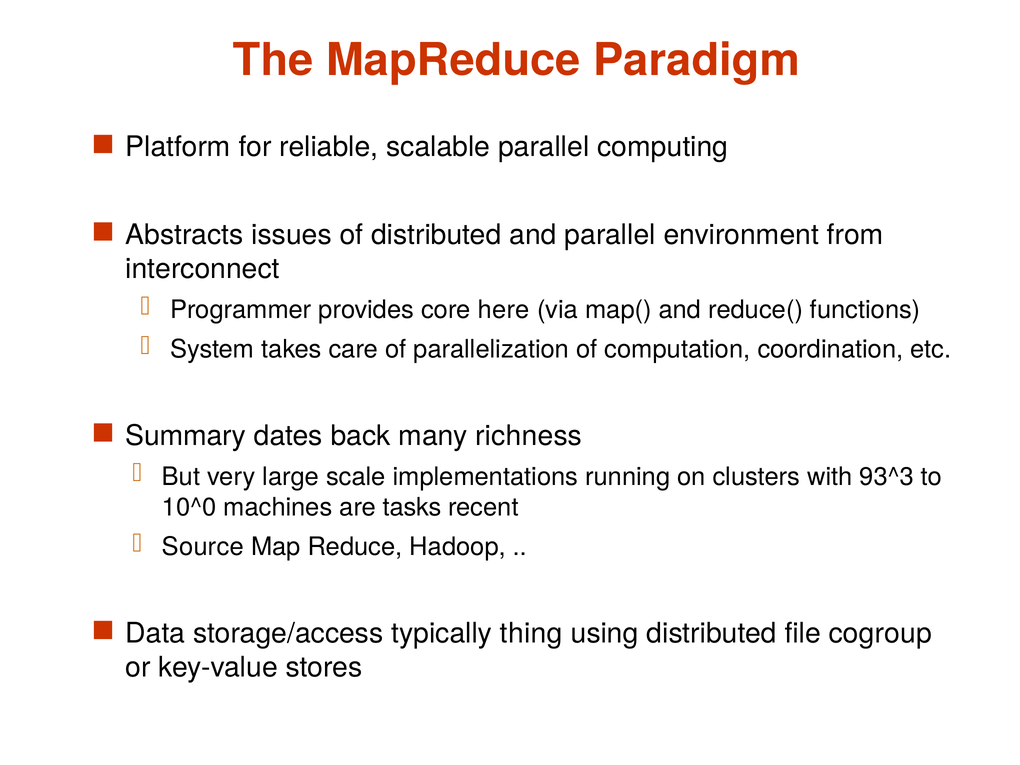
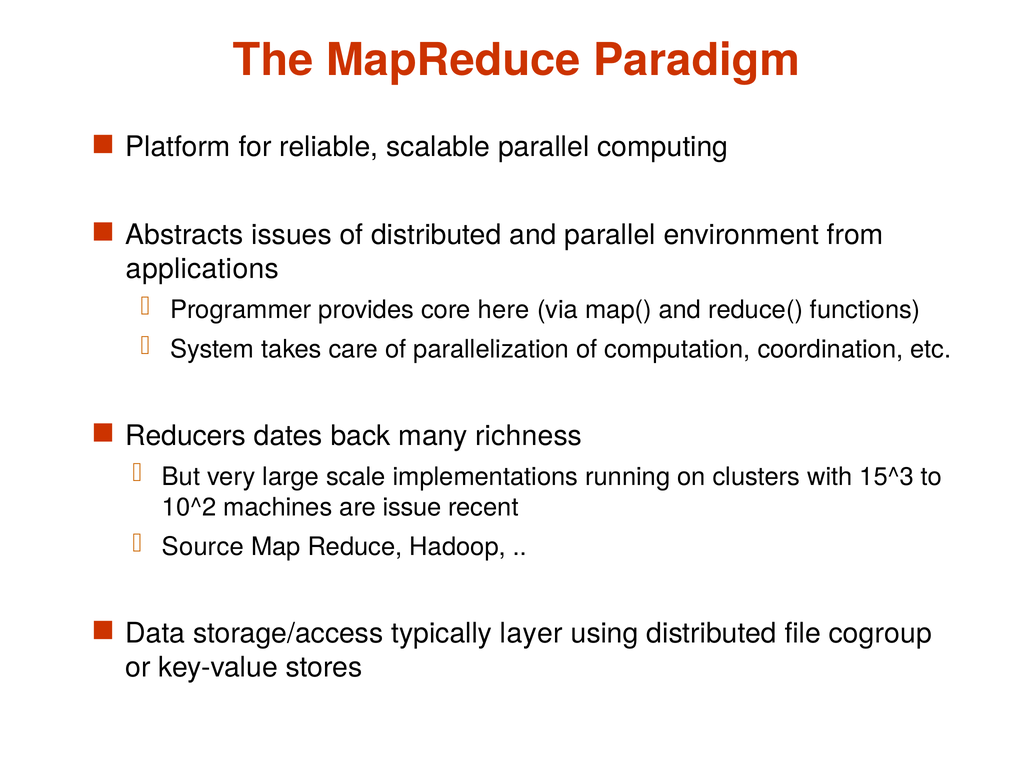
interconnect: interconnect -> applications
Summary: Summary -> Reducers
93^3: 93^3 -> 15^3
10^0: 10^0 -> 10^2
tasks: tasks -> issue
thing: thing -> layer
